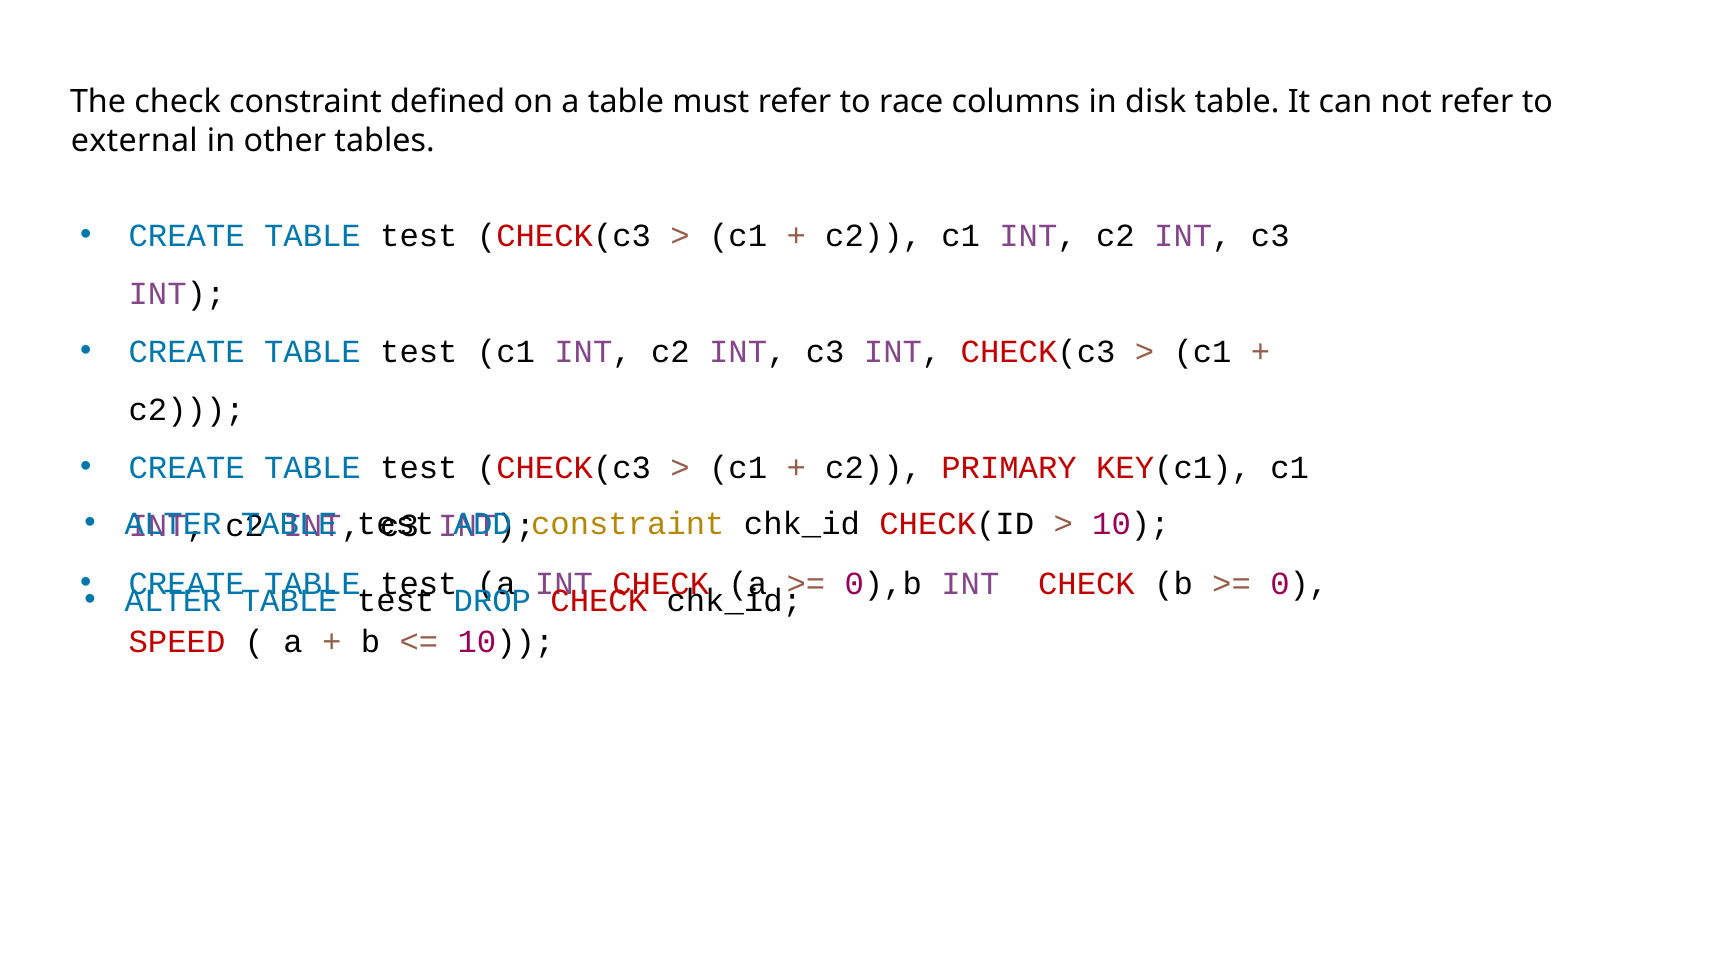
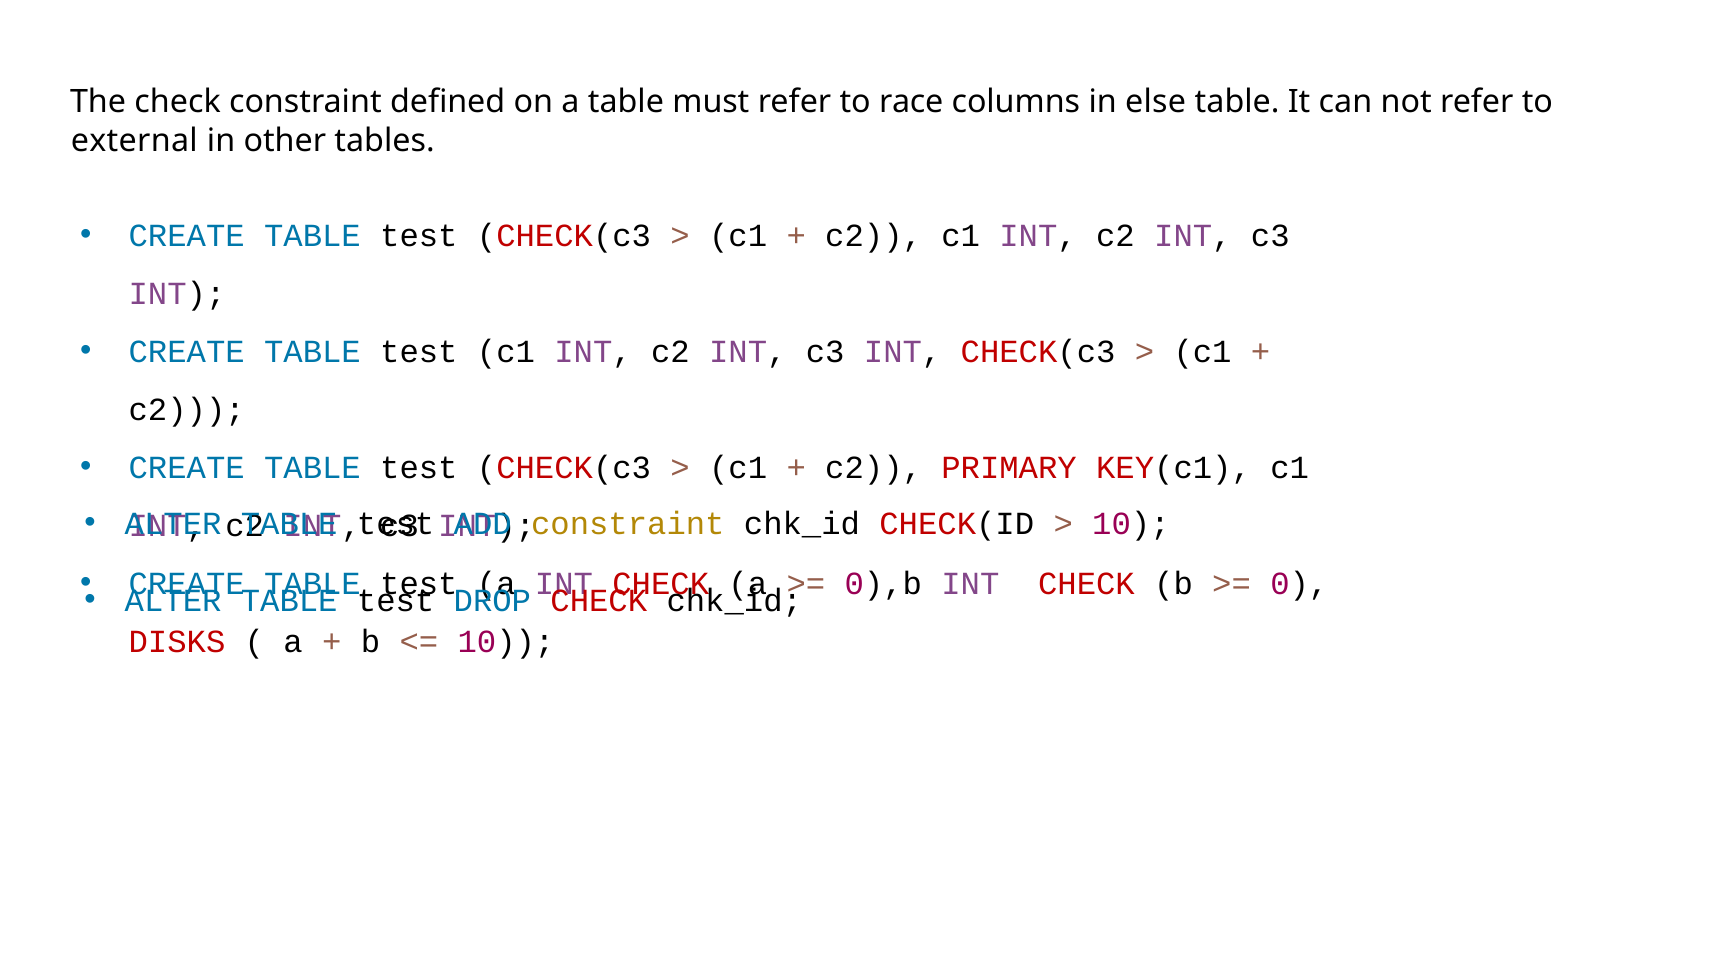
disk: disk -> else
SPEED: SPEED -> DISKS
